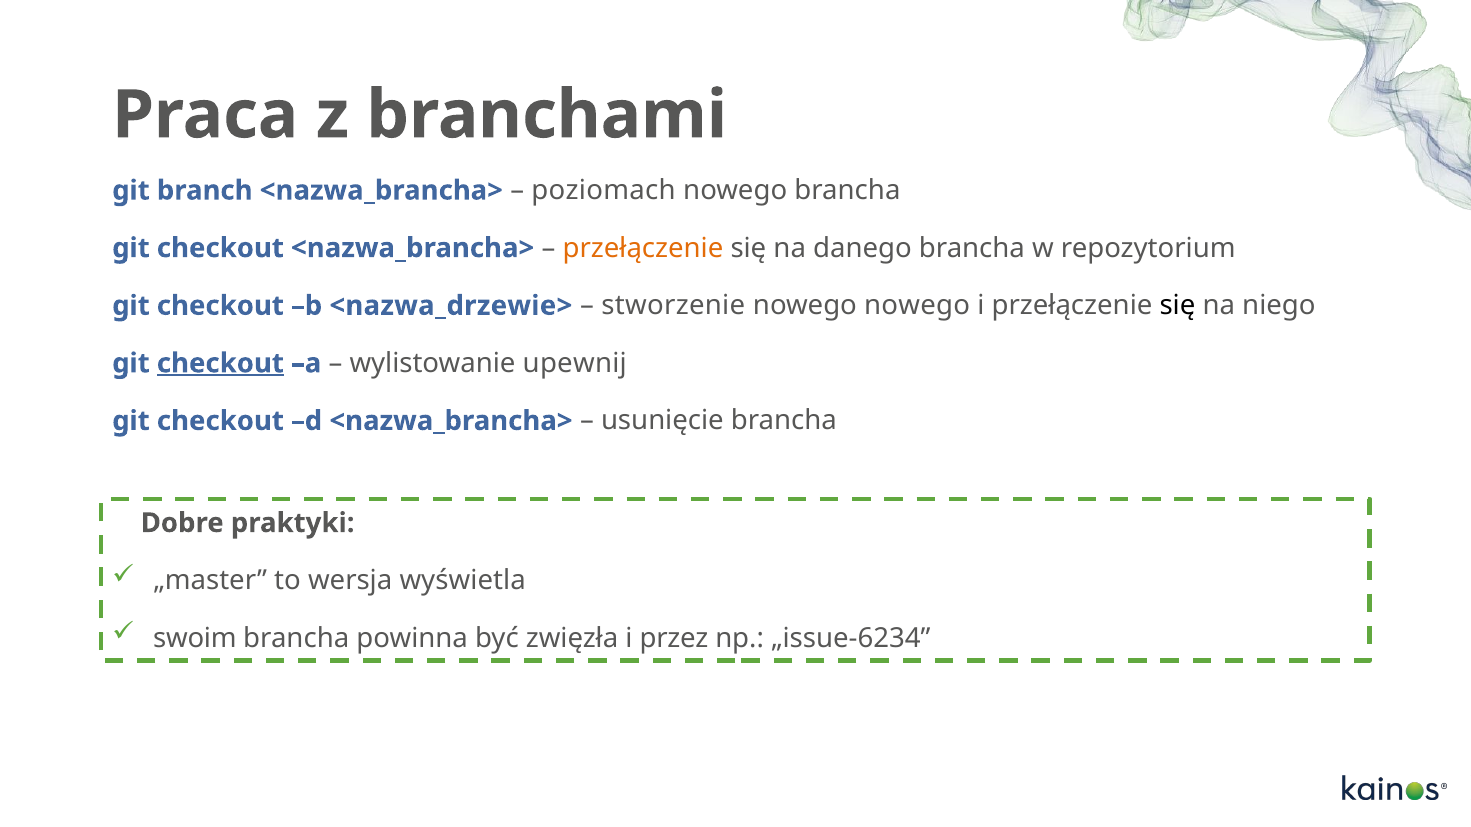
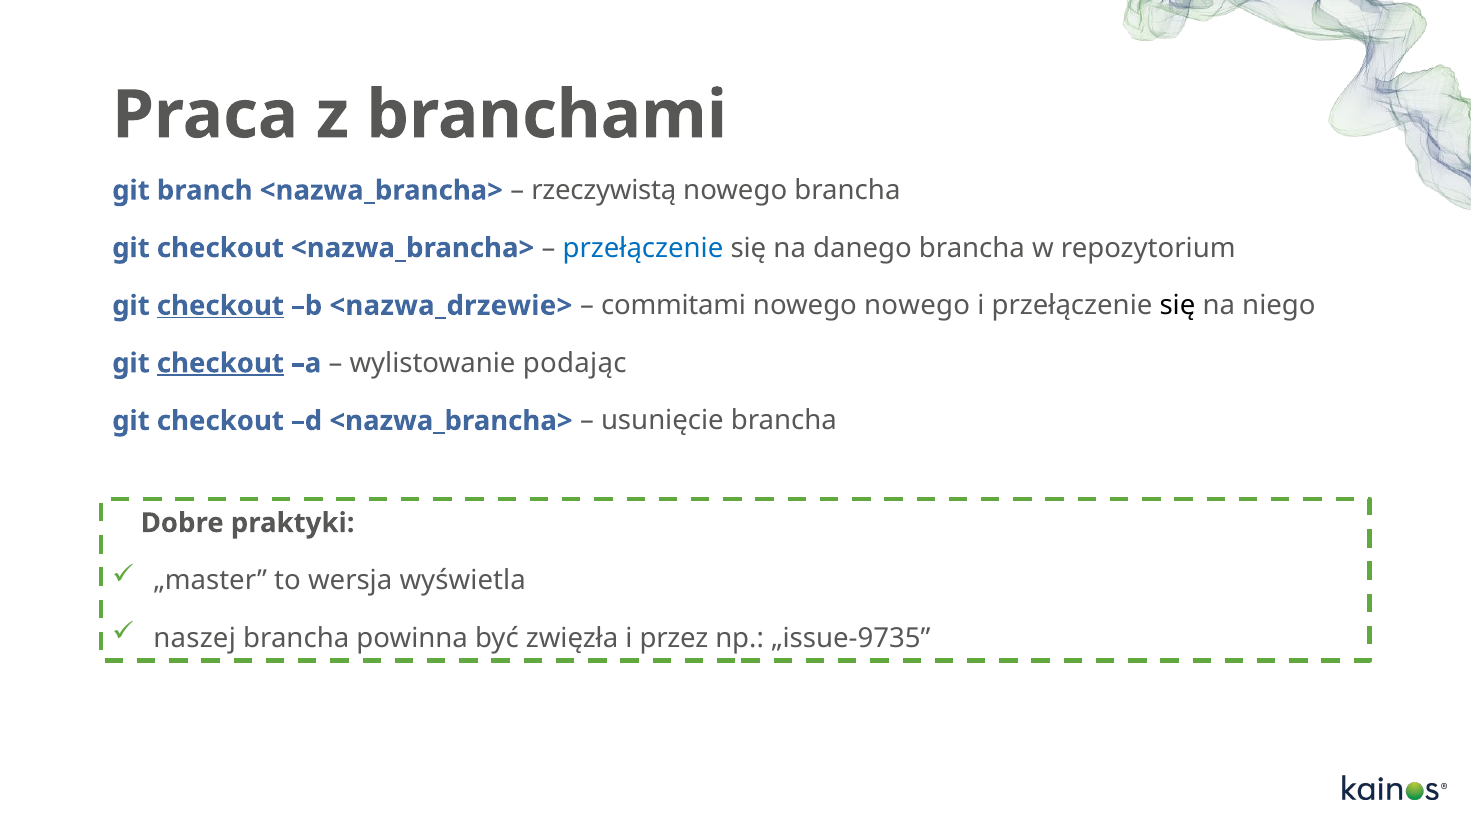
poziomach: poziomach -> rzeczywistą
przełączenie at (643, 248) colour: orange -> blue
checkout at (220, 306) underline: none -> present
stworzenie: stworzenie -> commitami
upewnij: upewnij -> podając
swoim: swoim -> naszej
„issue-6234: „issue-6234 -> „issue-9735
